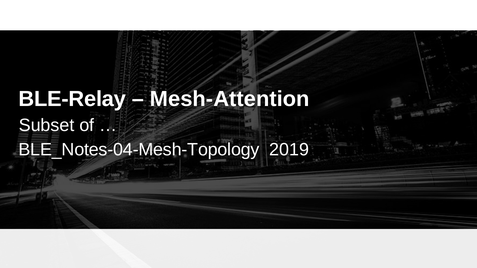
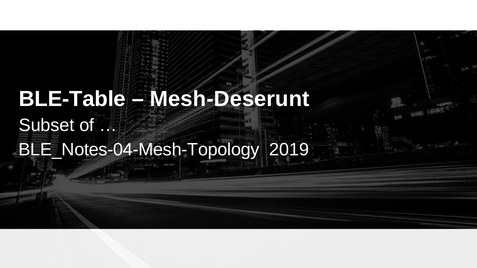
BLE-Relay: BLE-Relay -> BLE-Table
Mesh-Attention: Mesh-Attention -> Mesh-Deserunt
